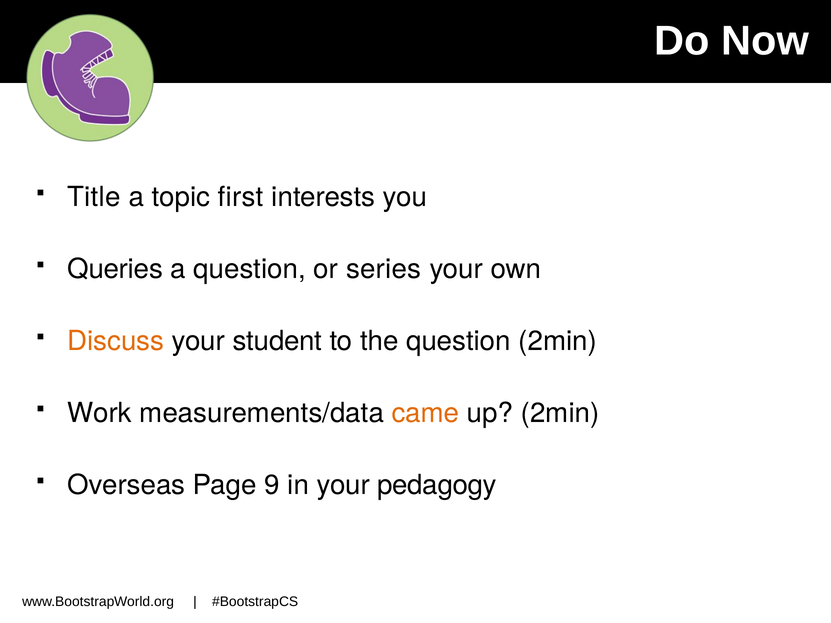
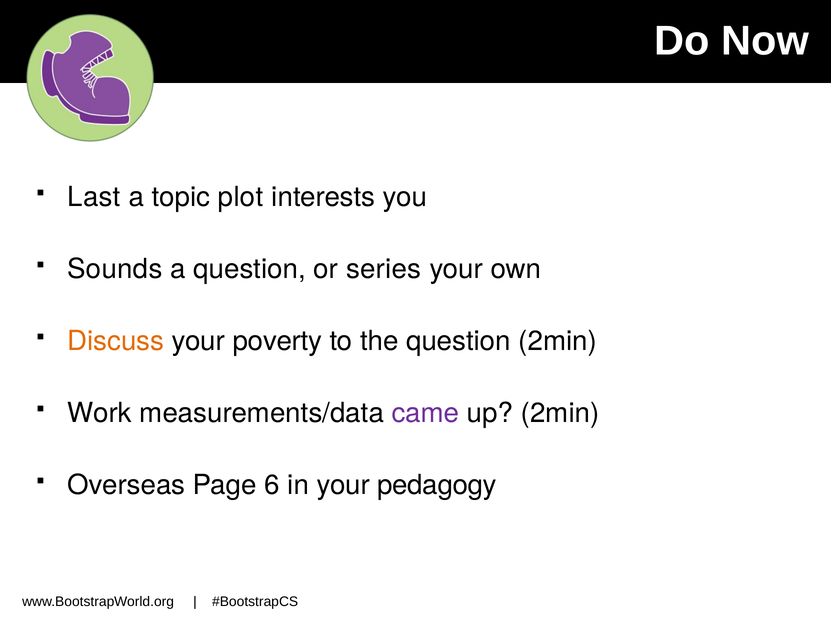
Title: Title -> Last
first: first -> plot
Queries: Queries -> Sounds
student: student -> poverty
came colour: orange -> purple
9: 9 -> 6
